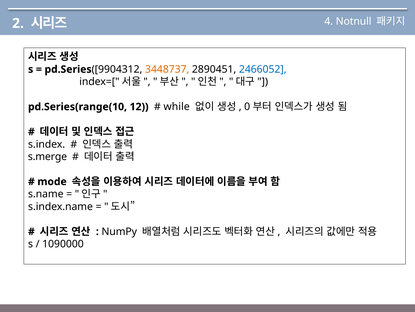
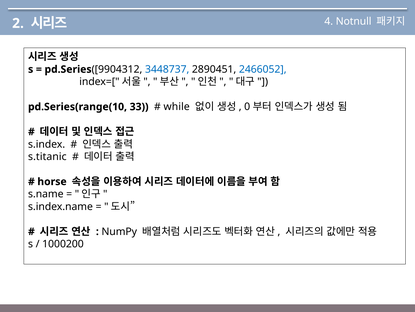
3448737 colour: orange -> blue
12: 12 -> 33
s.merge: s.merge -> s.titanic
mode: mode -> horse
1090000: 1090000 -> 1000200
